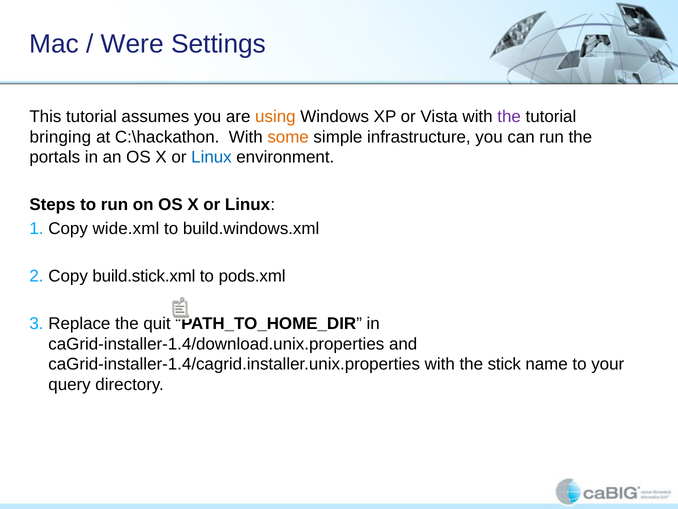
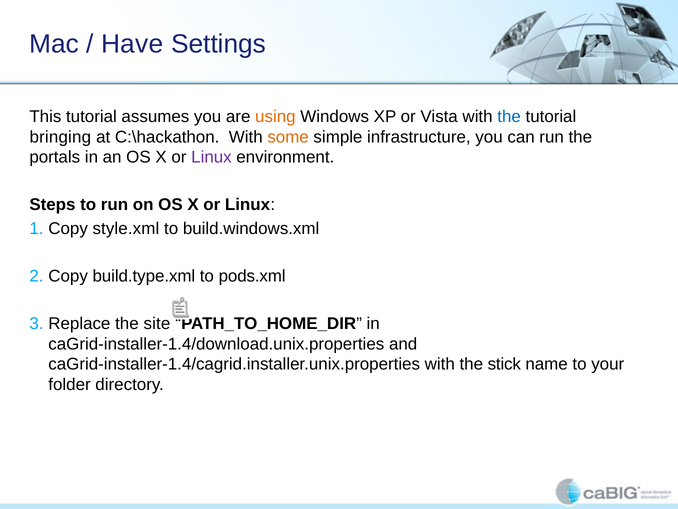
Were: Were -> Have
the at (509, 116) colour: purple -> blue
Linux at (211, 157) colour: blue -> purple
wide.xml: wide.xml -> style.xml
build.stick.xml: build.stick.xml -> build.type.xml
quit: quit -> site
query: query -> folder
